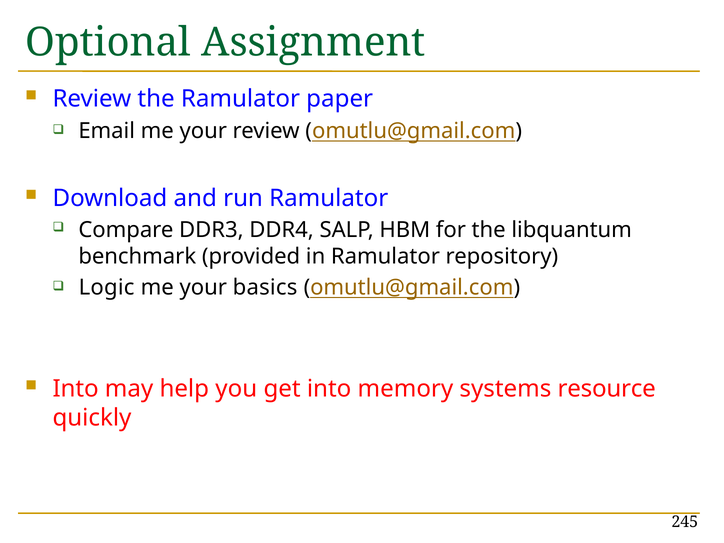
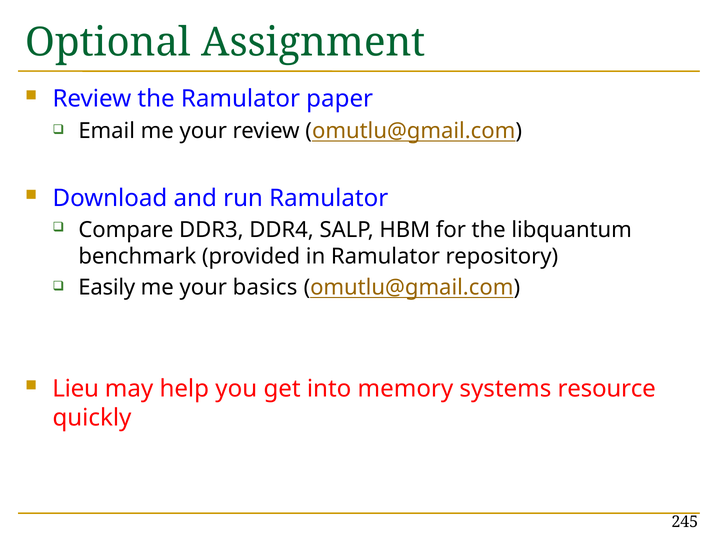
Logic: Logic -> Easily
Into at (76, 389): Into -> Lieu
